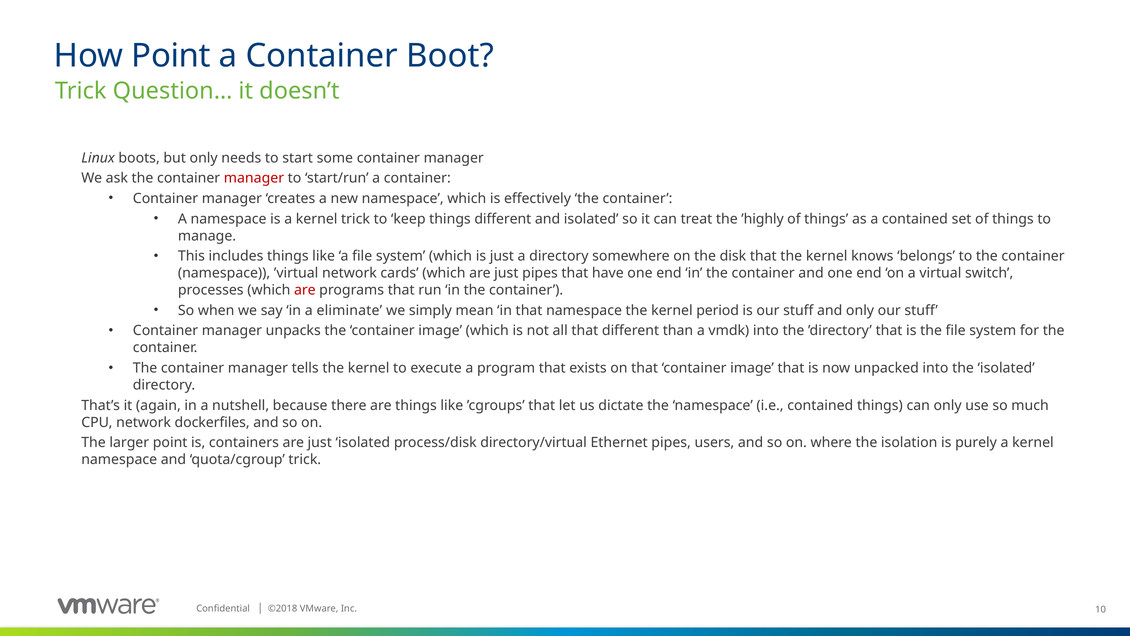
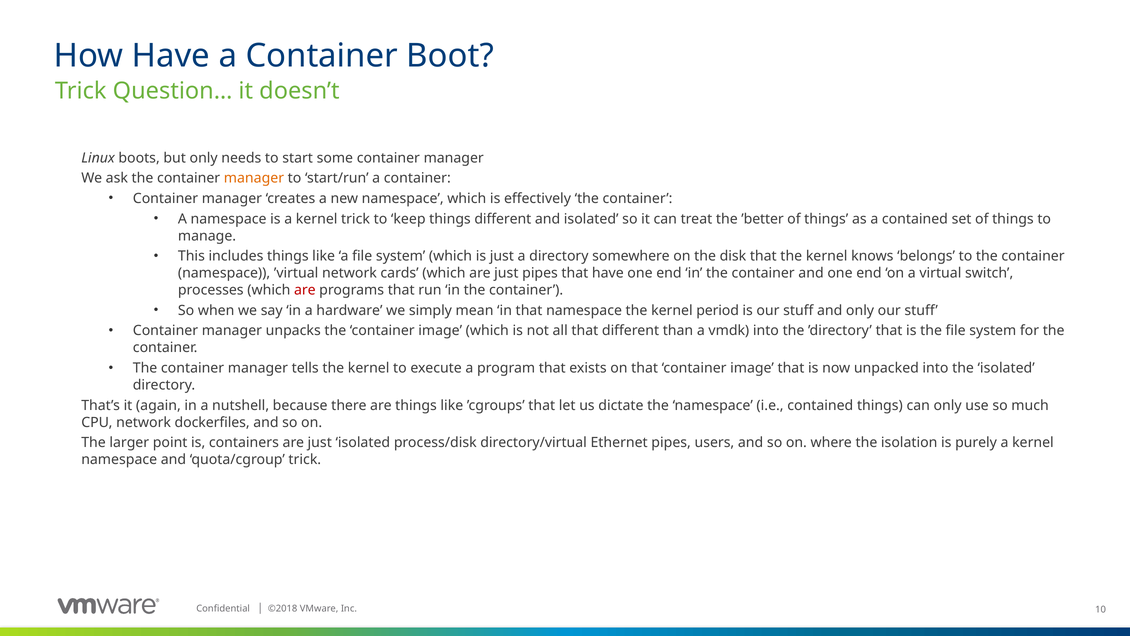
How Point: Point -> Have
manager at (254, 178) colour: red -> orange
’highly: ’highly -> ’better
eliminate: eliminate -> hardware
